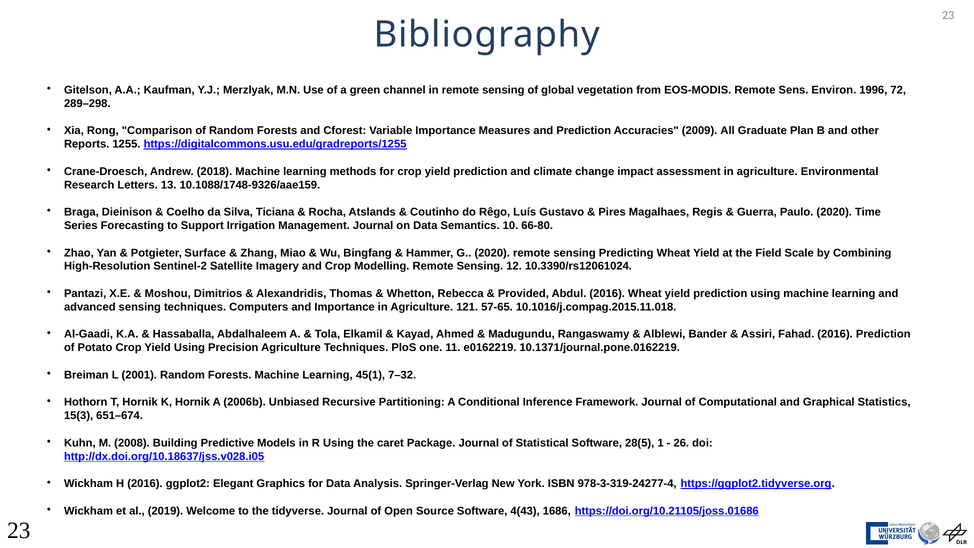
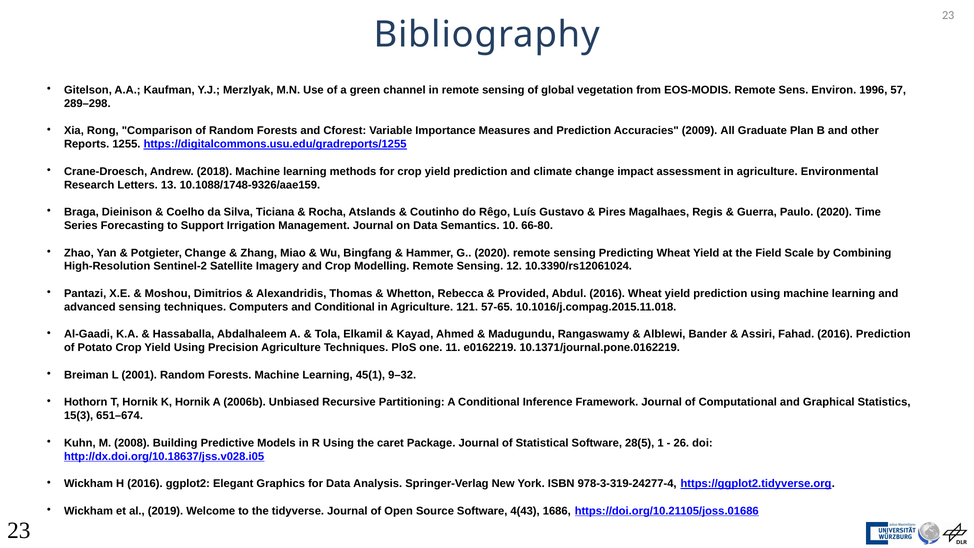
72: 72 -> 57
Potgieter Surface: Surface -> Change
and Importance: Importance -> Conditional
7–32: 7–32 -> 9–32
